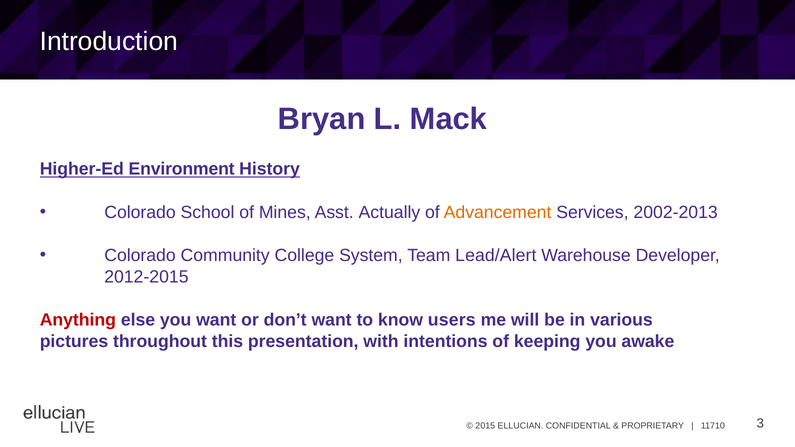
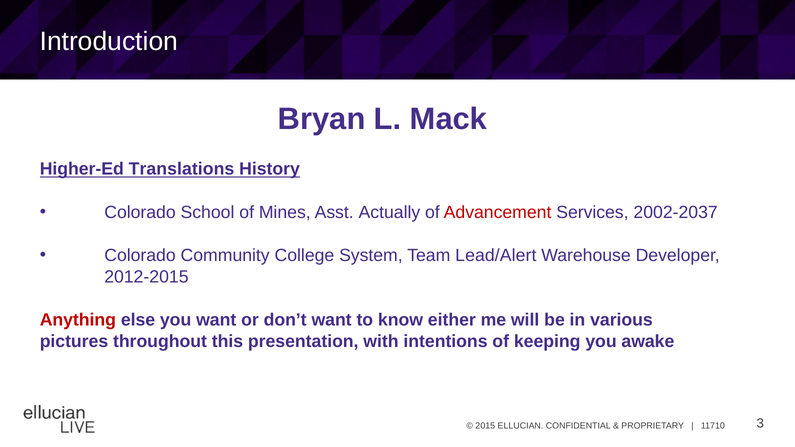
Environment: Environment -> Translations
Advancement colour: orange -> red
2002-2013: 2002-2013 -> 2002-2037
users: users -> either
